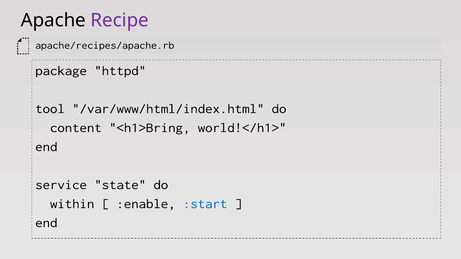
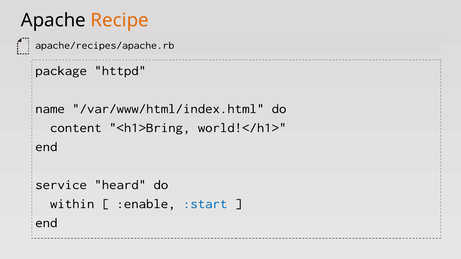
Recipe colour: purple -> orange
tool: tool -> name
state: state -> heard
